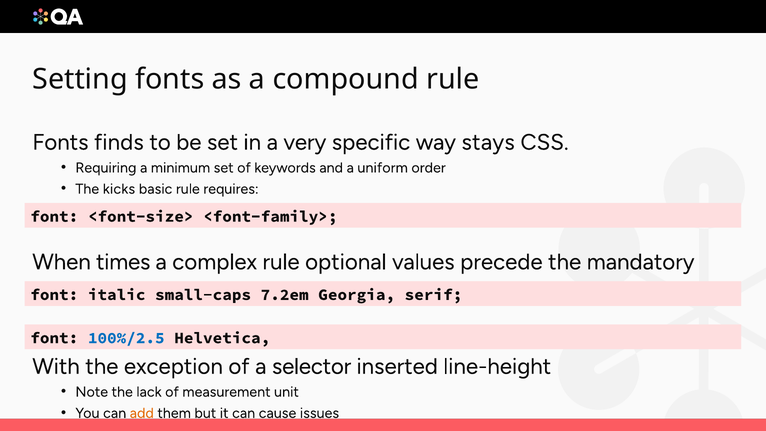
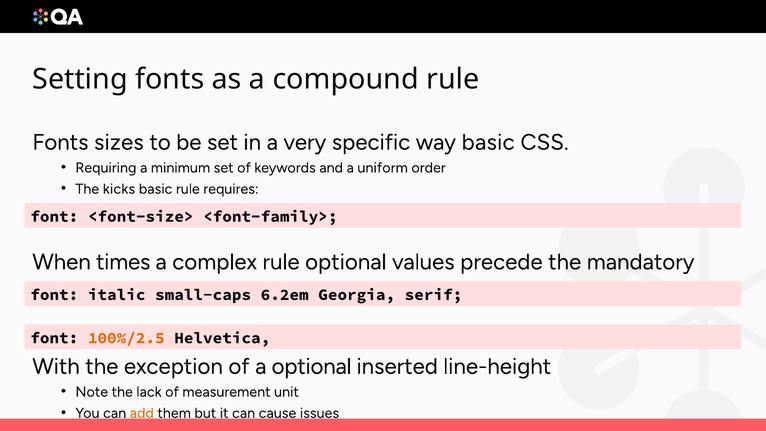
finds: finds -> sizes
way stays: stays -> basic
7.2em: 7.2em -> 6.2em
100%/2.5 colour: blue -> orange
a selector: selector -> optional
